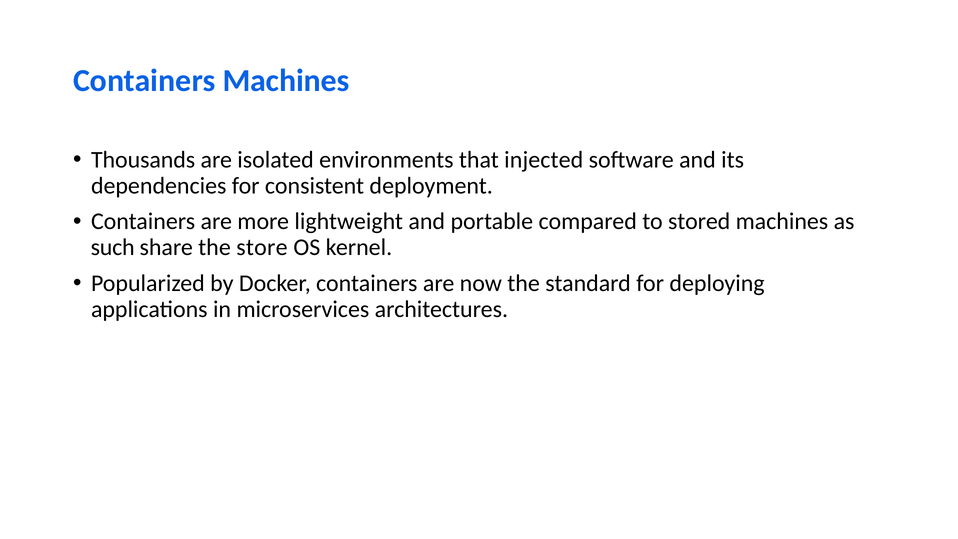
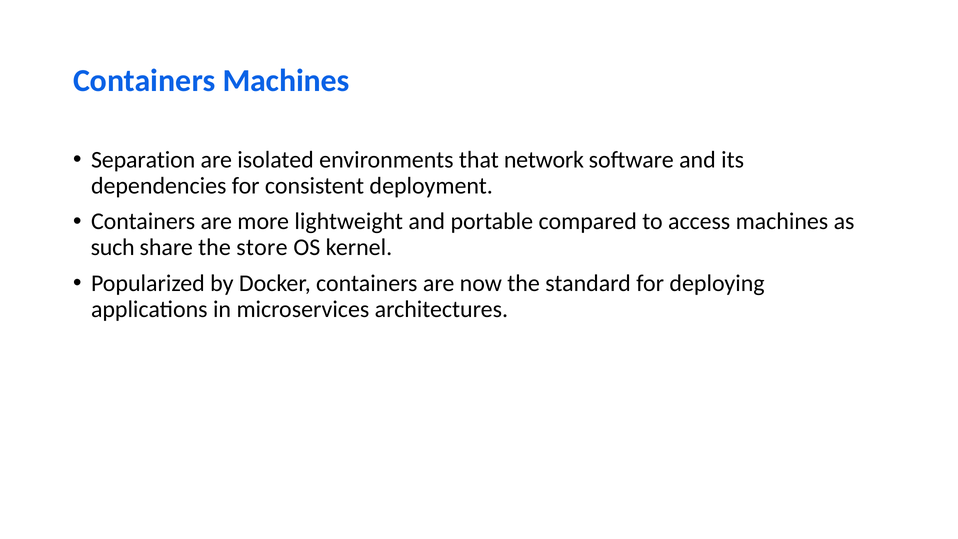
Thousands: Thousands -> Separation
injected: injected -> network
stored: stored -> access
